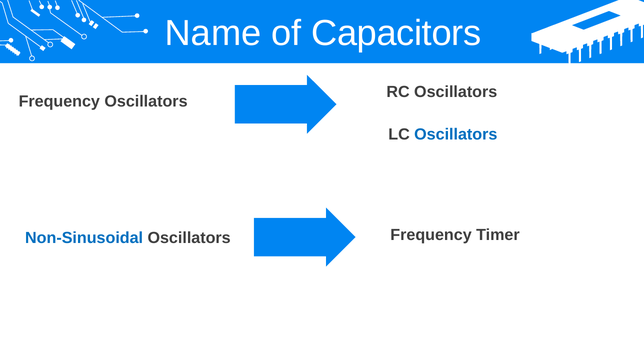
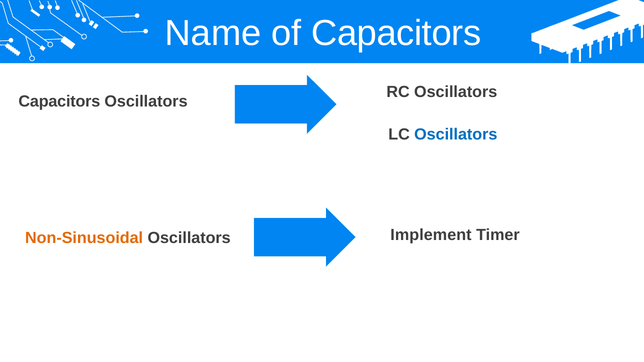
Frequency at (59, 102): Frequency -> Capacitors
Non-Sinusoidal colour: blue -> orange
Frequency at (431, 235): Frequency -> Implement
